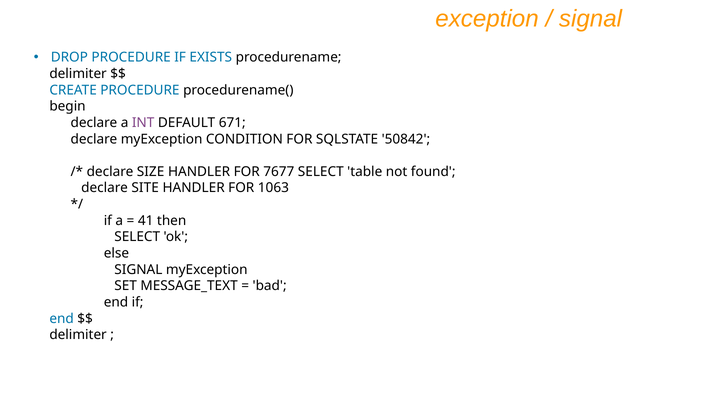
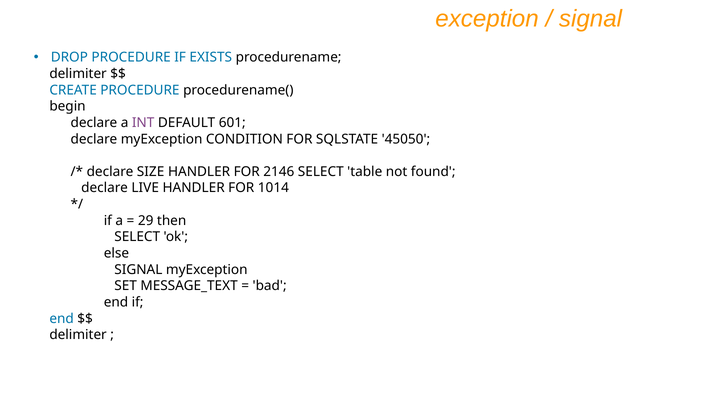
671: 671 -> 601
50842: 50842 -> 45050
7677: 7677 -> 2146
SITE: SITE -> LIVE
1063: 1063 -> 1014
41: 41 -> 29
